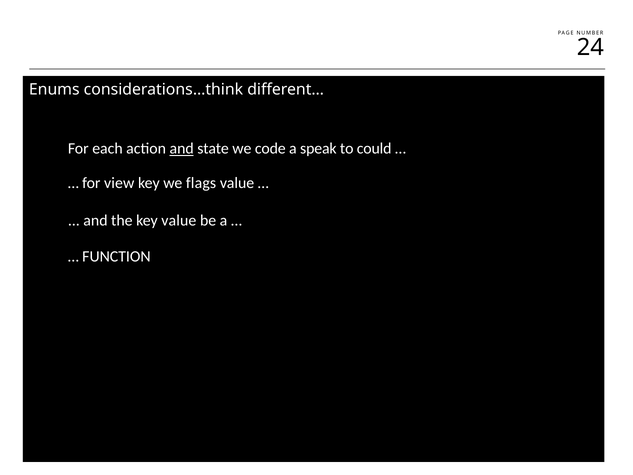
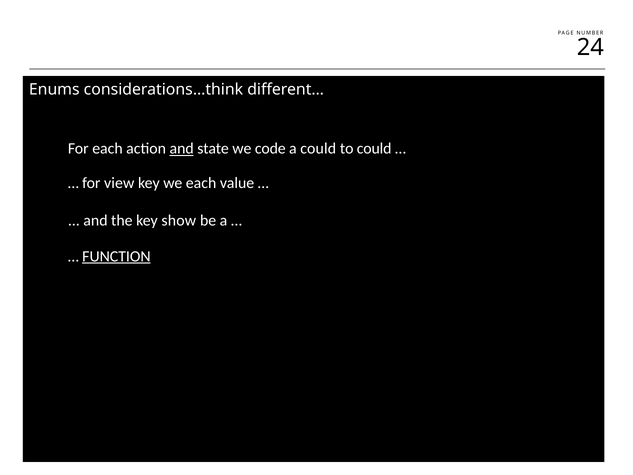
a speak: speak -> could
we flags: flags -> each
key value: value -> show
FUNCTION underline: none -> present
